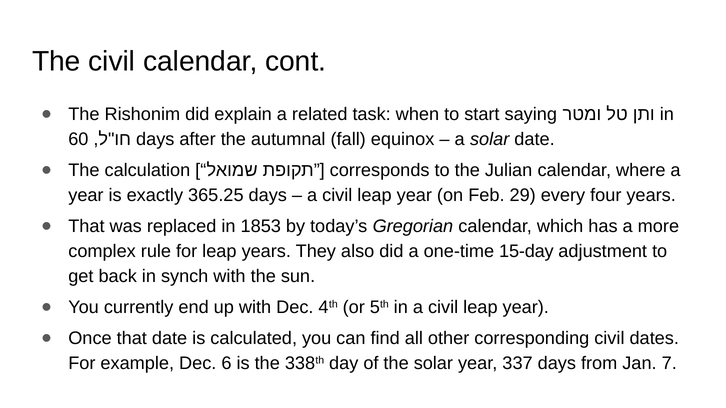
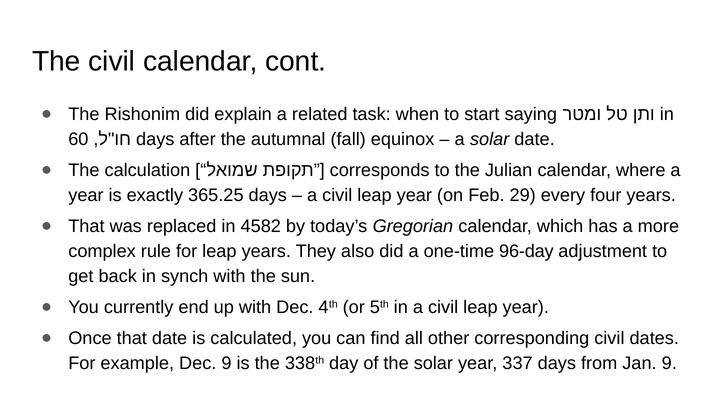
1853: 1853 -> 4582
15-day: 15-day -> 96-day
Dec 6: 6 -> 9
Jan 7: 7 -> 9
